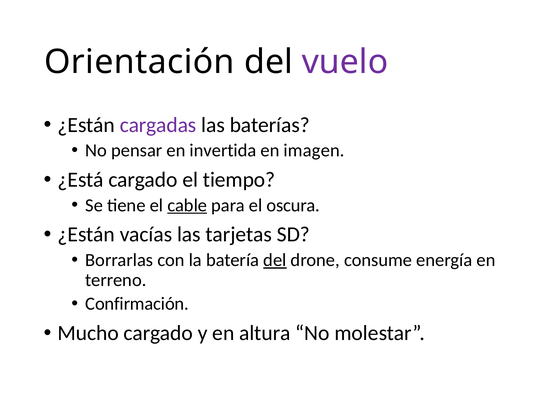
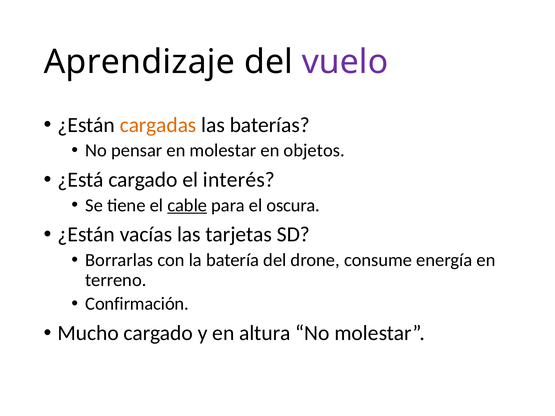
Orientación: Orientación -> Aprendizaje
cargadas colour: purple -> orange
en invertida: invertida -> molestar
imagen: imagen -> objetos
tiempo: tiempo -> interés
del at (275, 260) underline: present -> none
